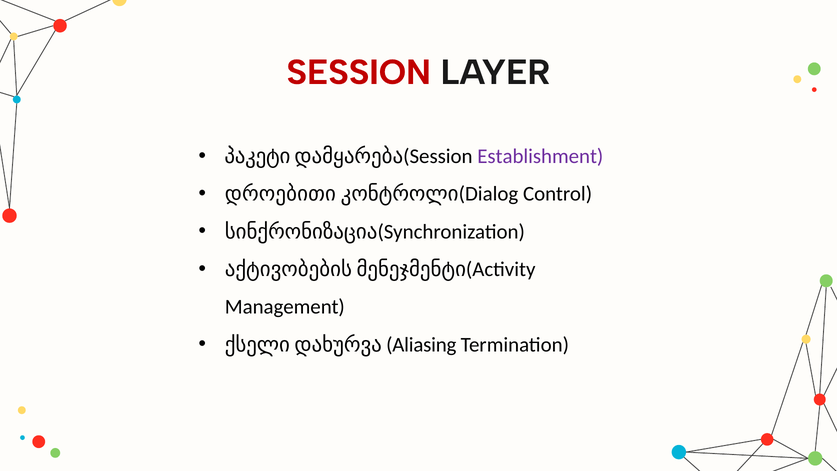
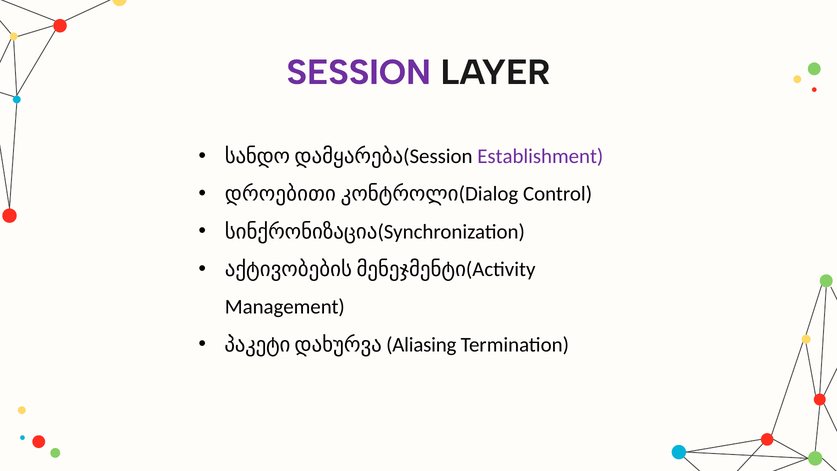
SESSION colour: red -> purple
პაკეტი: პაკეტი -> სანდო
ქსელი: ქსელი -> პაკეტი
